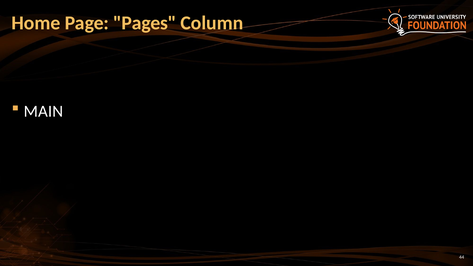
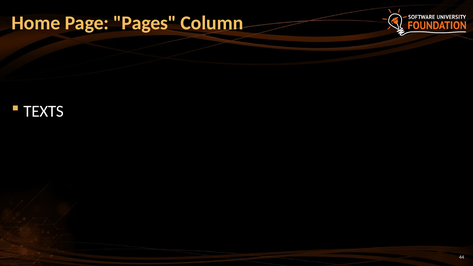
MAIN: MAIN -> TEXTS
